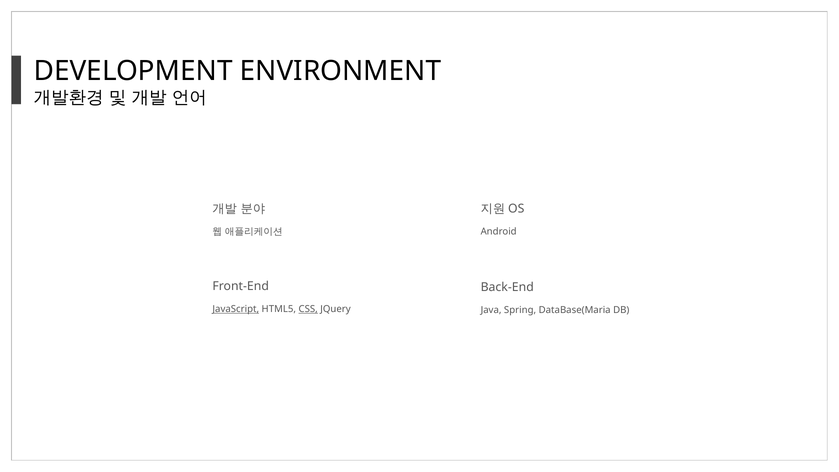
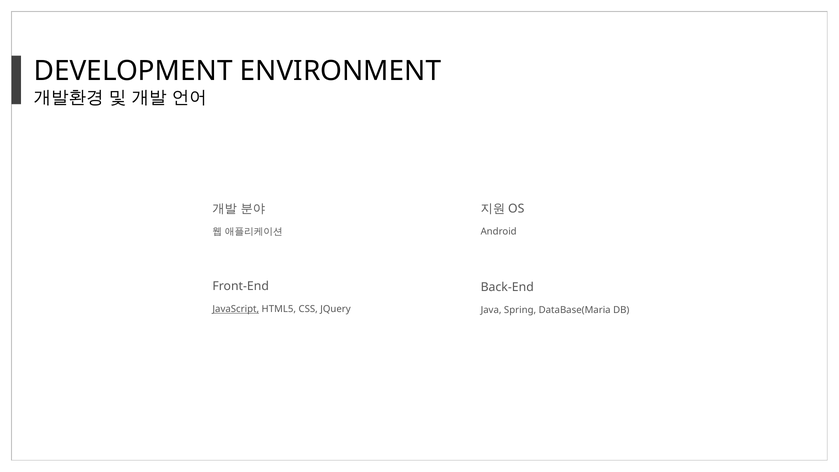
CSS underline: present -> none
